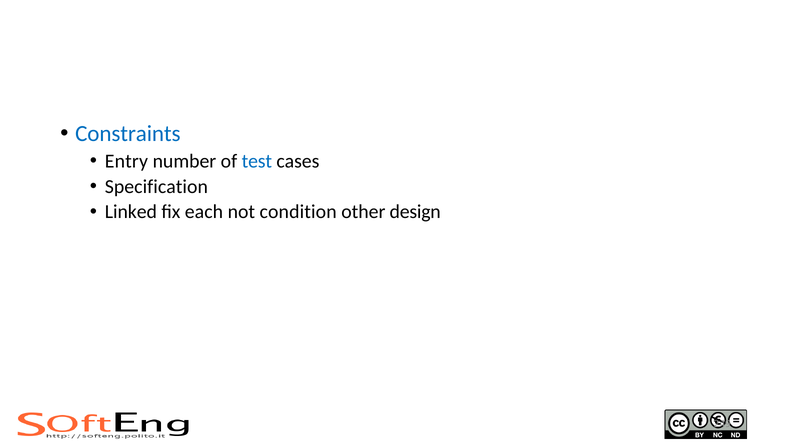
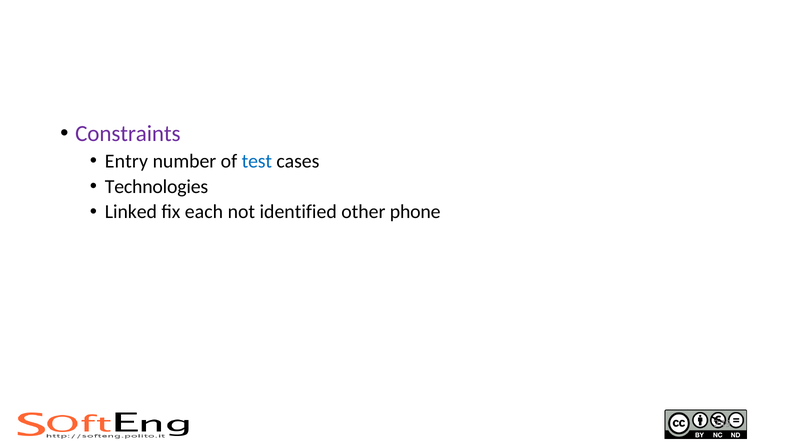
Constraints colour: blue -> purple
Specification: Specification -> Technologies
condition: condition -> identified
design: design -> phone
